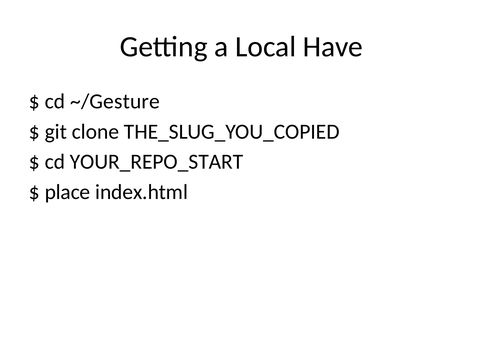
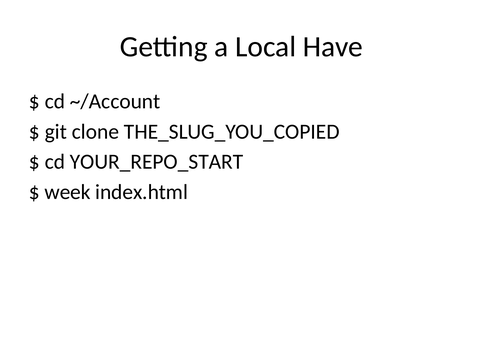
~/Gesture: ~/Gesture -> ~/Account
place: place -> week
